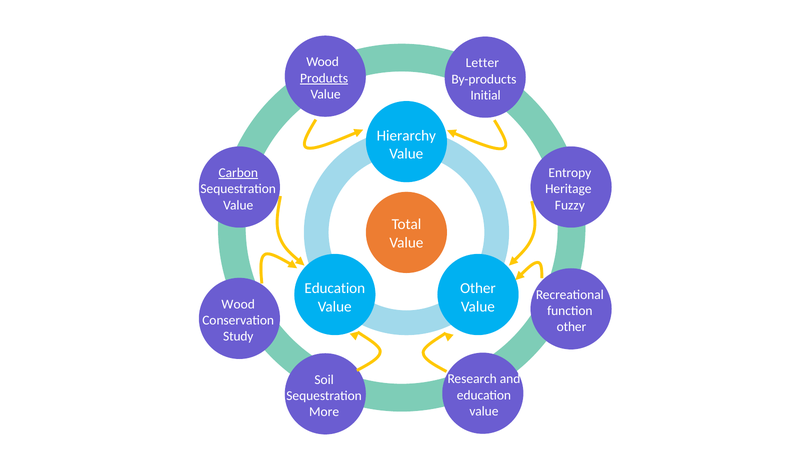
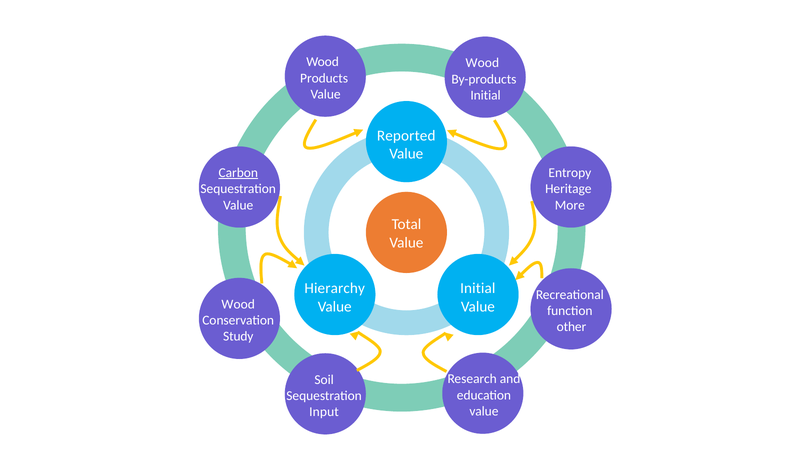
Letter at (482, 63): Letter -> Wood
Products underline: present -> none
Hierarchy: Hierarchy -> Reported
Fuzzy: Fuzzy -> More
Education at (335, 288): Education -> Hierarchy
Other at (478, 288): Other -> Initial
More: More -> Input
